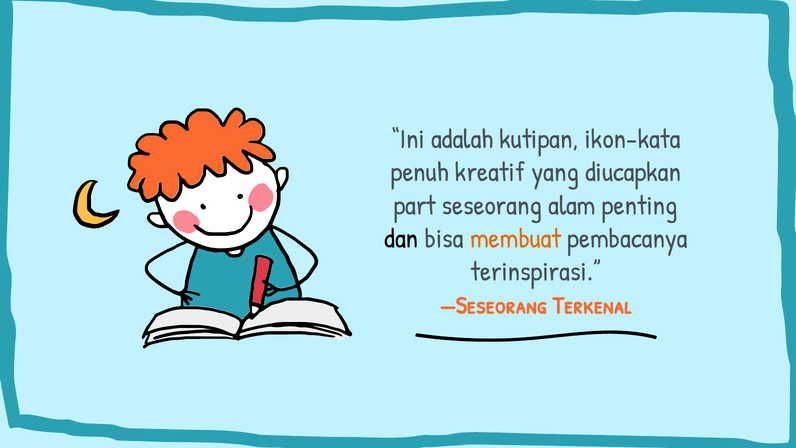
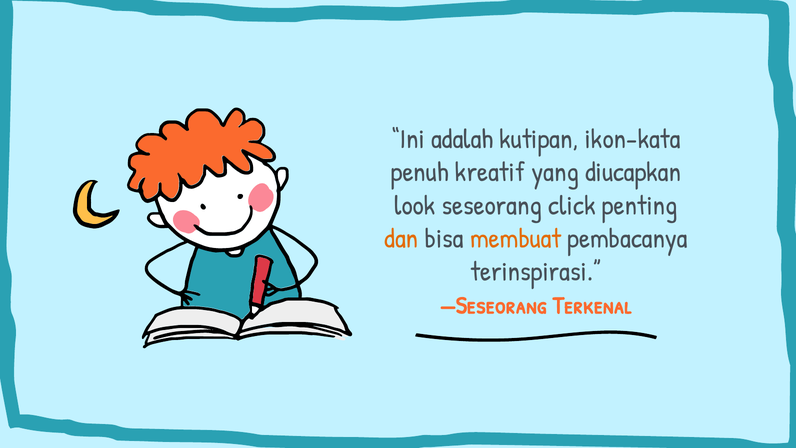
part: part -> look
alam: alam -> click
dan colour: black -> orange
